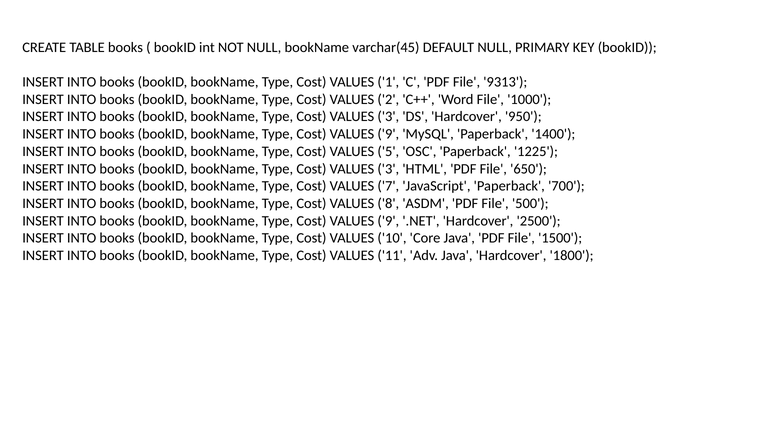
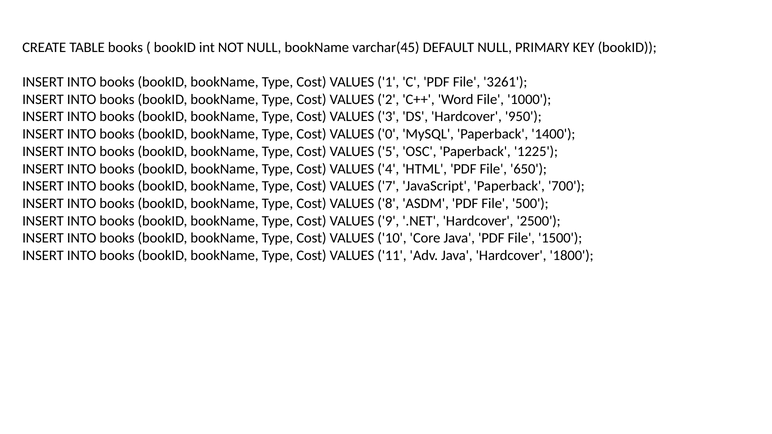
9313: 9313 -> 3261
9 at (388, 134): 9 -> 0
3 at (388, 169): 3 -> 4
